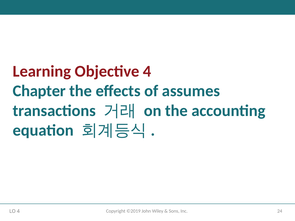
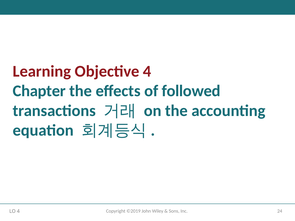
assumes: assumes -> followed
